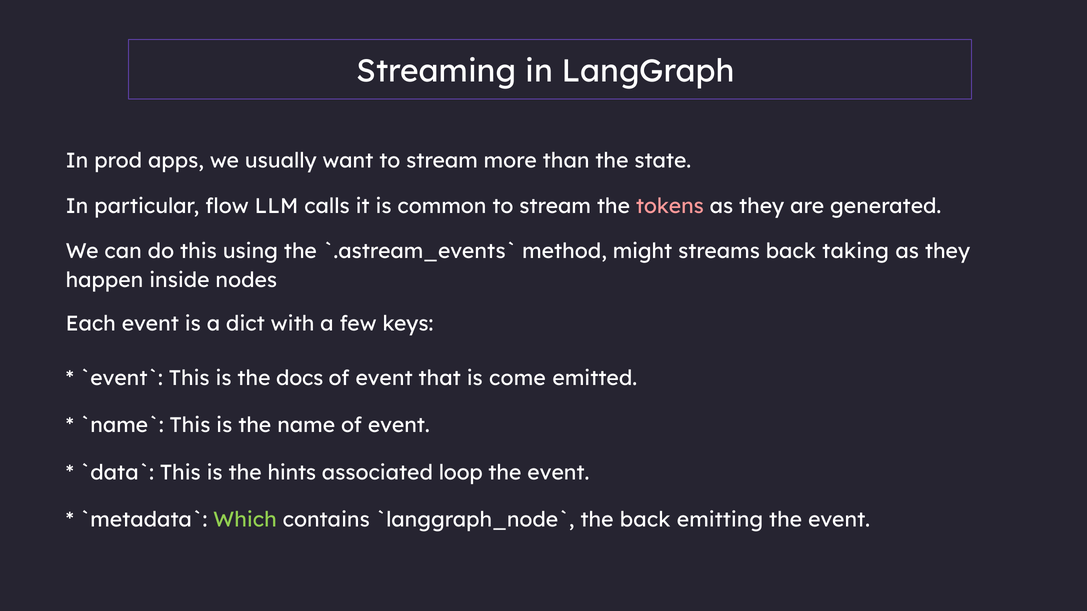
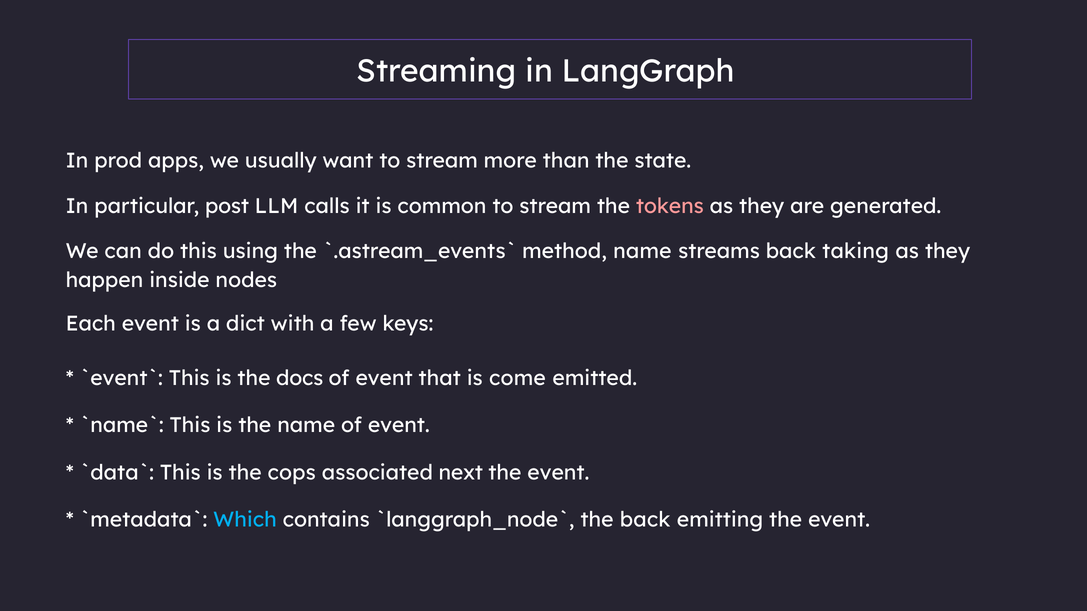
flow: flow -> post
method might: might -> name
hints: hints -> cops
loop: loop -> next
Which colour: light green -> light blue
